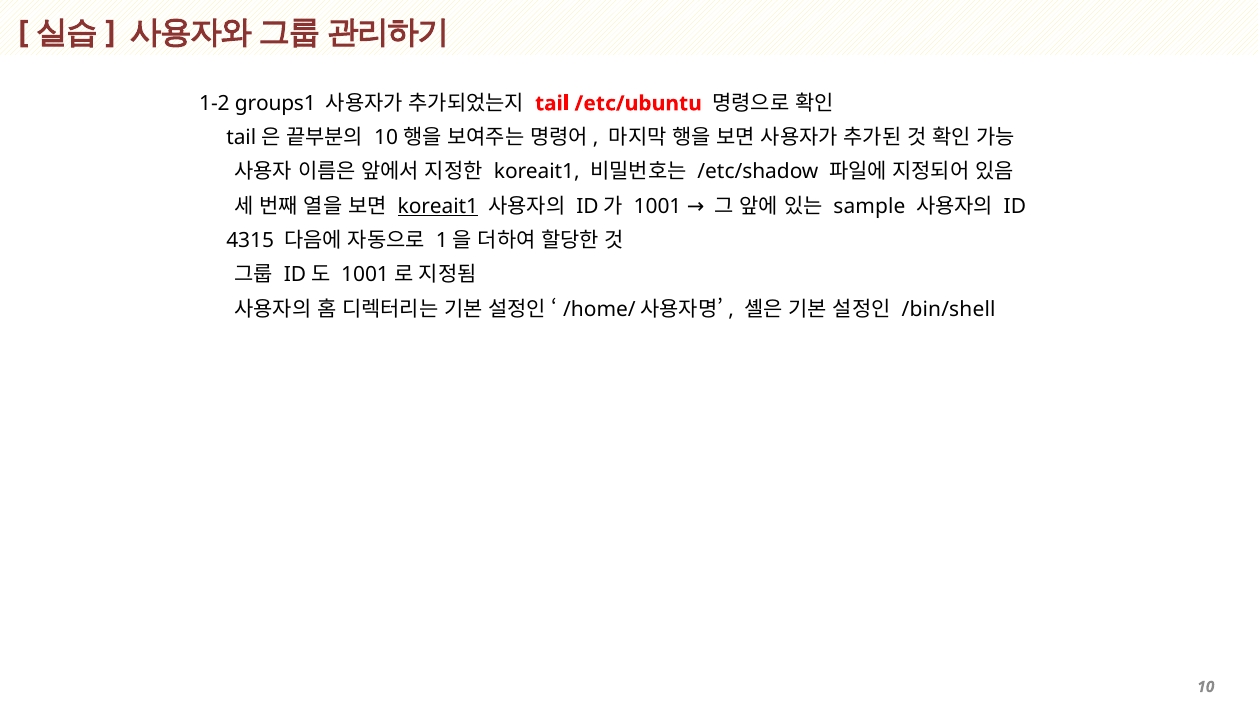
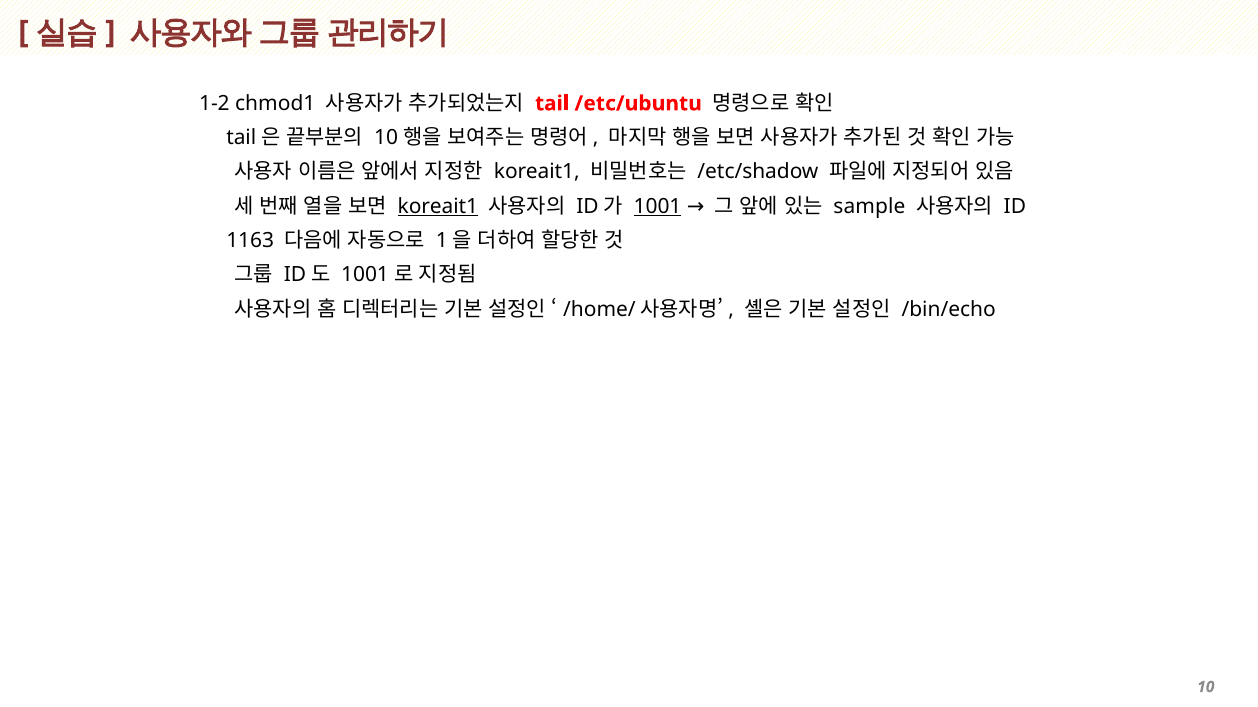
groups1: groups1 -> chmod1
1001 underline: none -> present
4315: 4315 -> 1163
/bin/shell: /bin/shell -> /bin/echo
